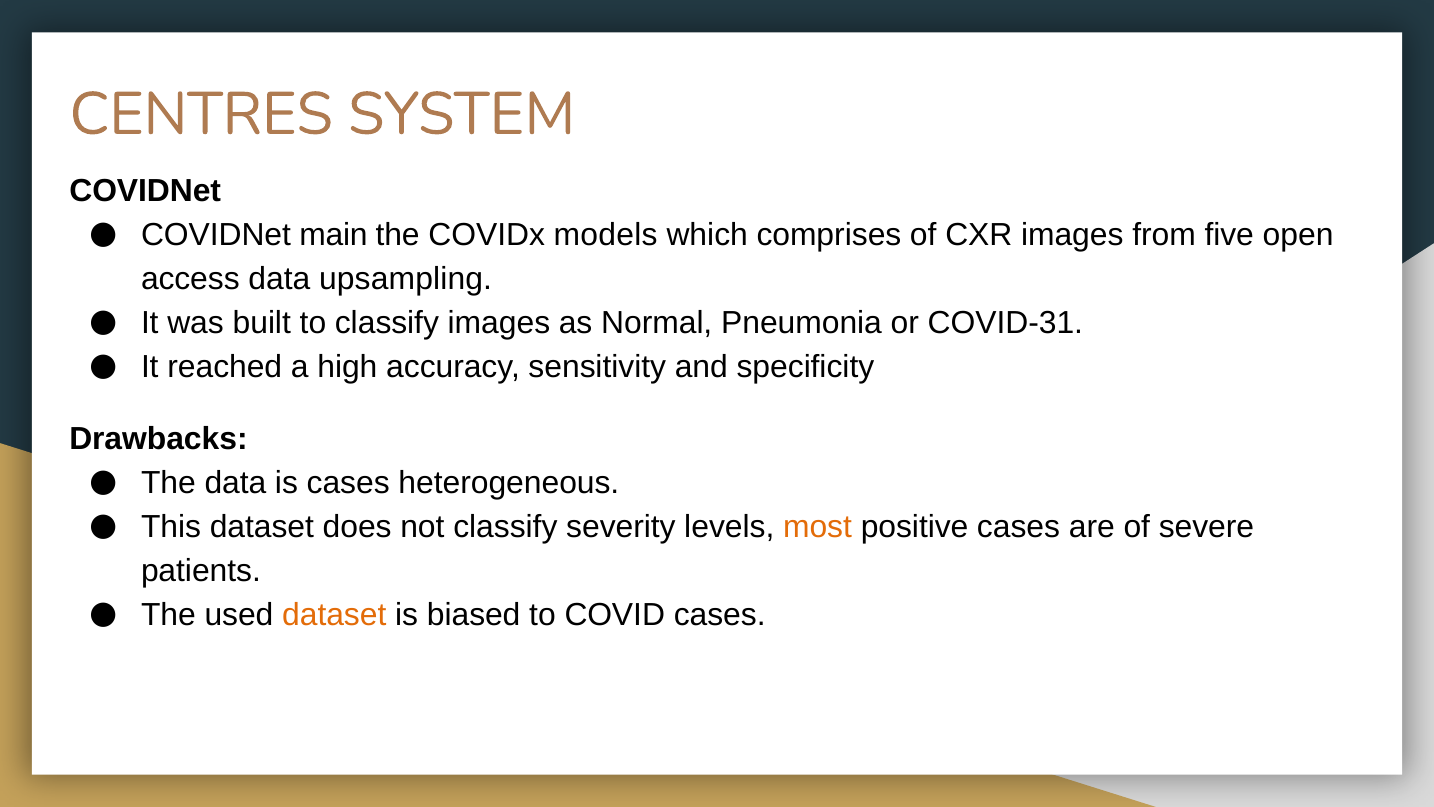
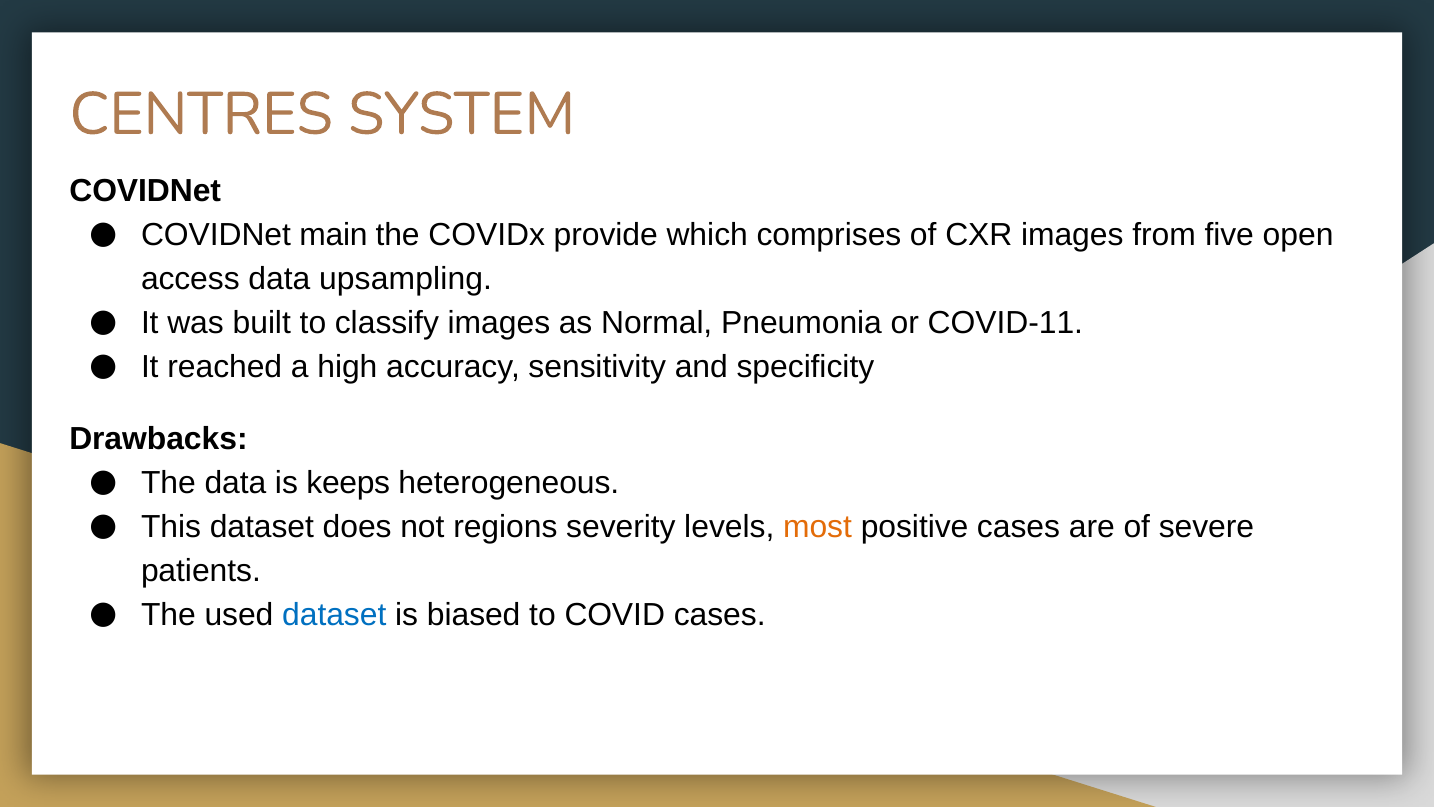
models: models -> provide
COVID-31: COVID-31 -> COVID-11
is cases: cases -> keeps
not classify: classify -> regions
dataset at (334, 614) colour: orange -> blue
